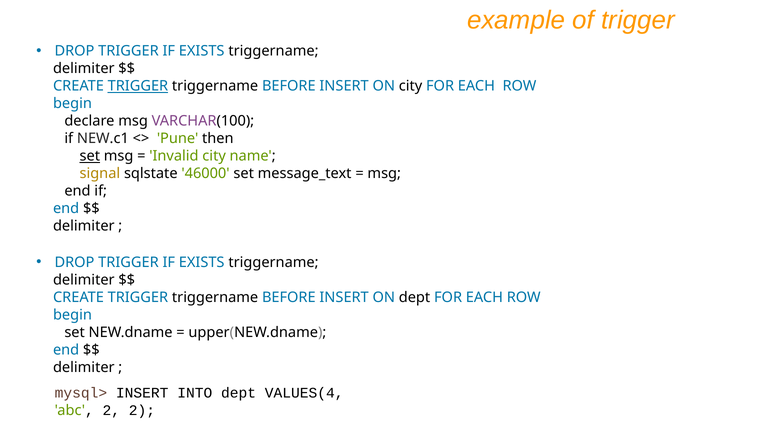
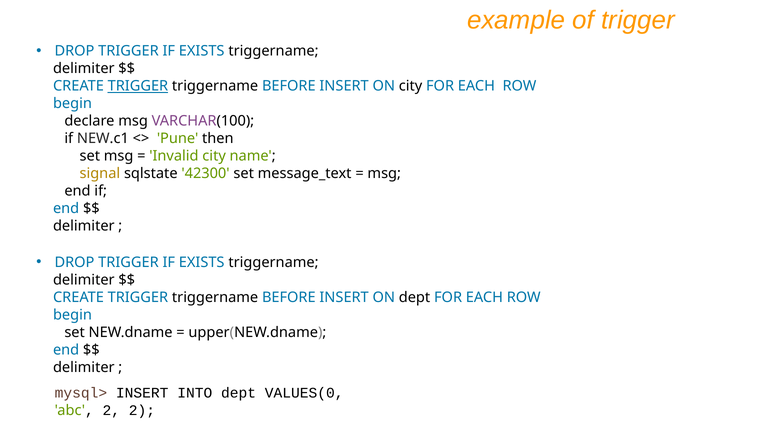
set at (90, 156) underline: present -> none
46000: 46000 -> 42300
VALUES(4: VALUES(4 -> VALUES(0
